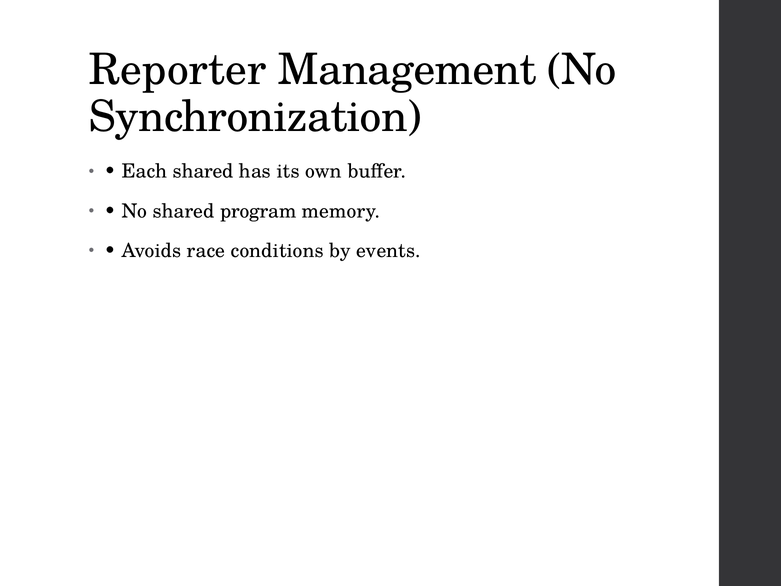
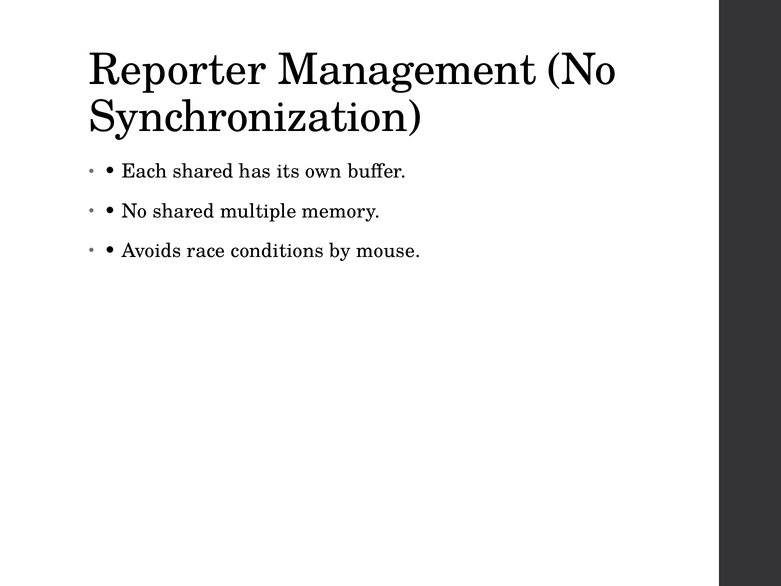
program: program -> multiple
events: events -> mouse
